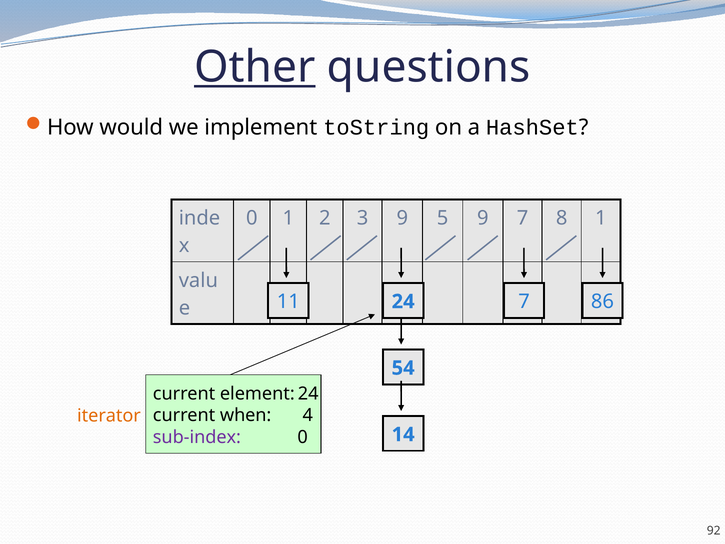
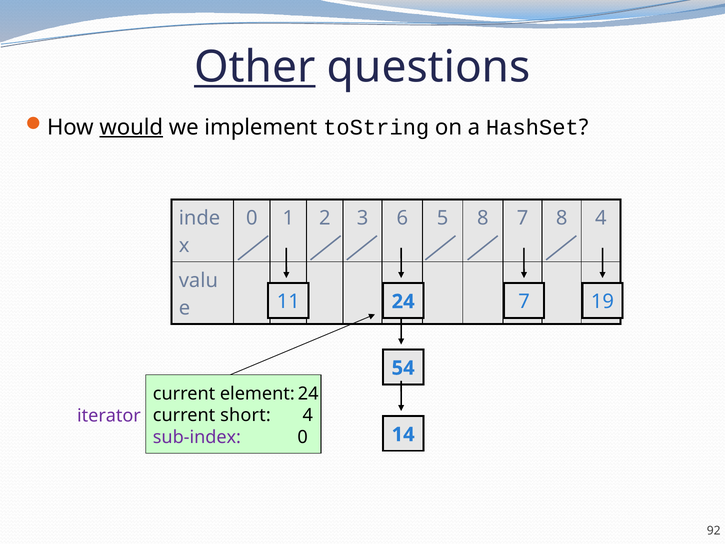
would underline: none -> present
3 9: 9 -> 6
5 9: 9 -> 8
8 1: 1 -> 4
86: 86 -> 19
when: when -> short
iterator colour: orange -> purple
